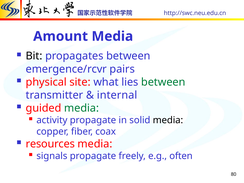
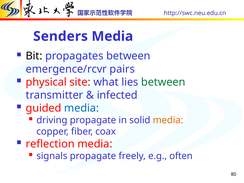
Amount: Amount -> Senders
internal: internal -> infected
media at (82, 108) colour: green -> blue
activity: activity -> driving
media at (168, 120) colour: black -> orange
resources: resources -> reflection
